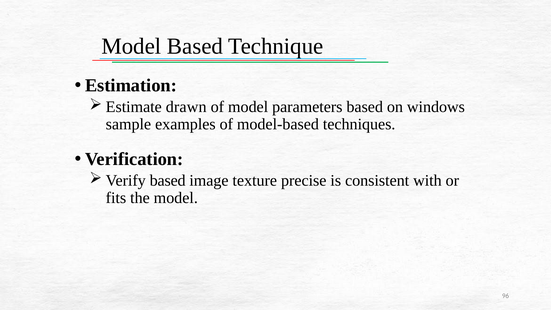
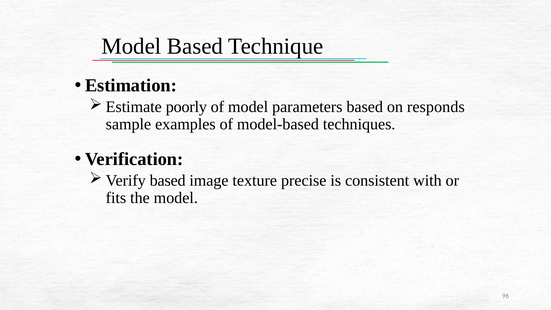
drawn: drawn -> poorly
windows: windows -> responds
